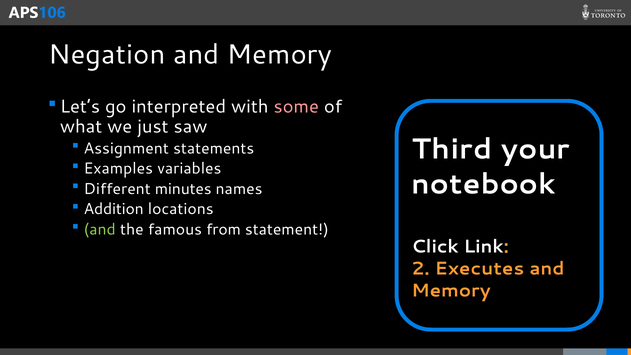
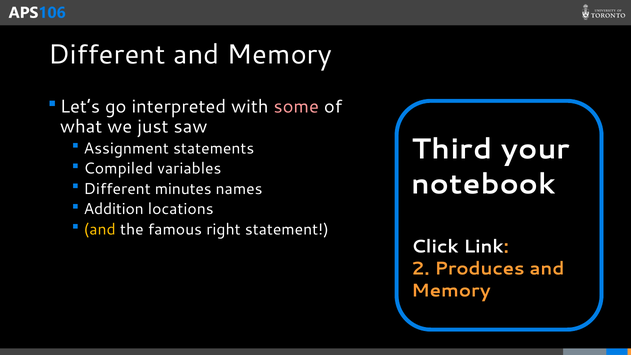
Negation at (107, 55): Negation -> Different
Examples: Examples -> Compiled
and at (100, 230) colour: light green -> yellow
from: from -> right
Executes: Executes -> Produces
